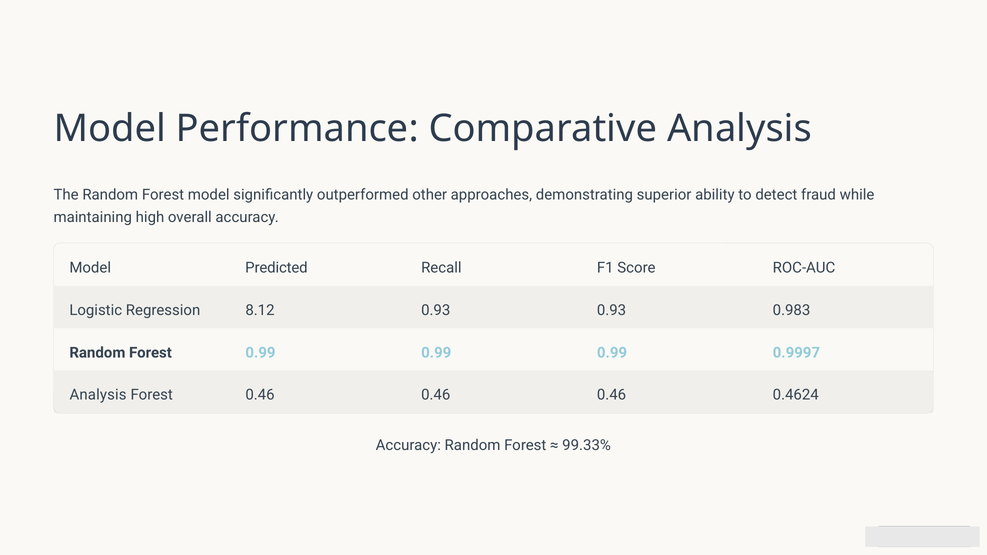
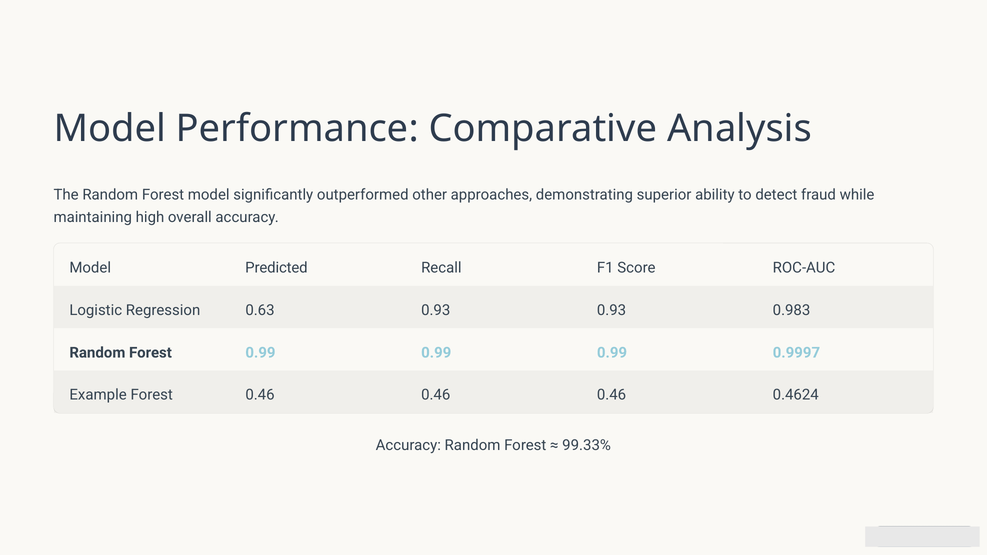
8.12: 8.12 -> 0.63
Analysis at (98, 395): Analysis -> Example
